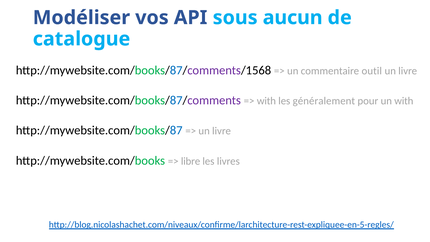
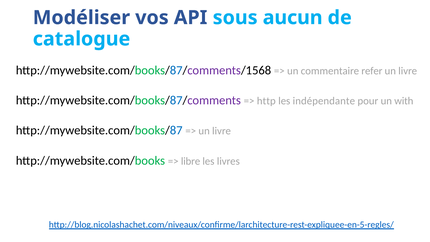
outil: outil -> refer
with at (266, 101): with -> http
généralement: généralement -> indépendante
